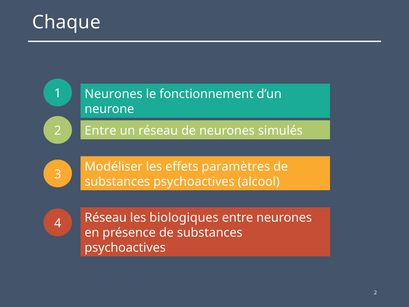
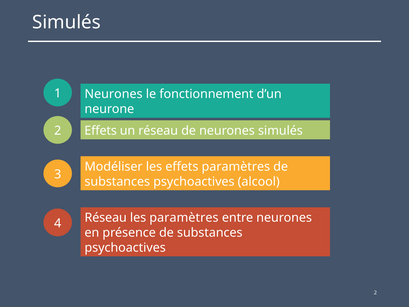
Chaque at (66, 22): Chaque -> Simulés
Entre at (100, 131): Entre -> Effets
les biologiques: biologiques -> paramètres
